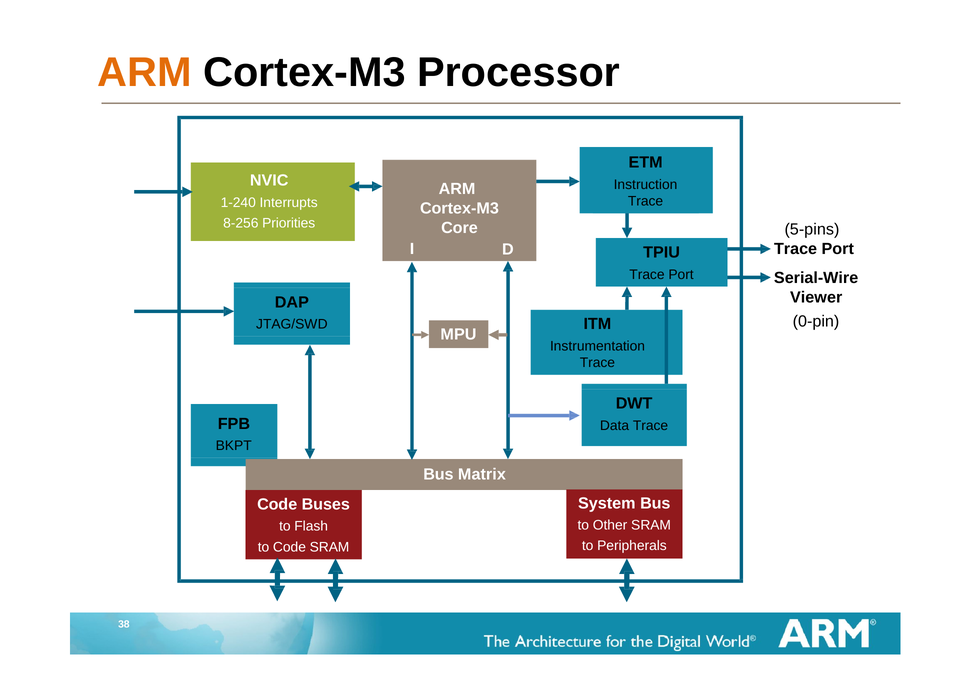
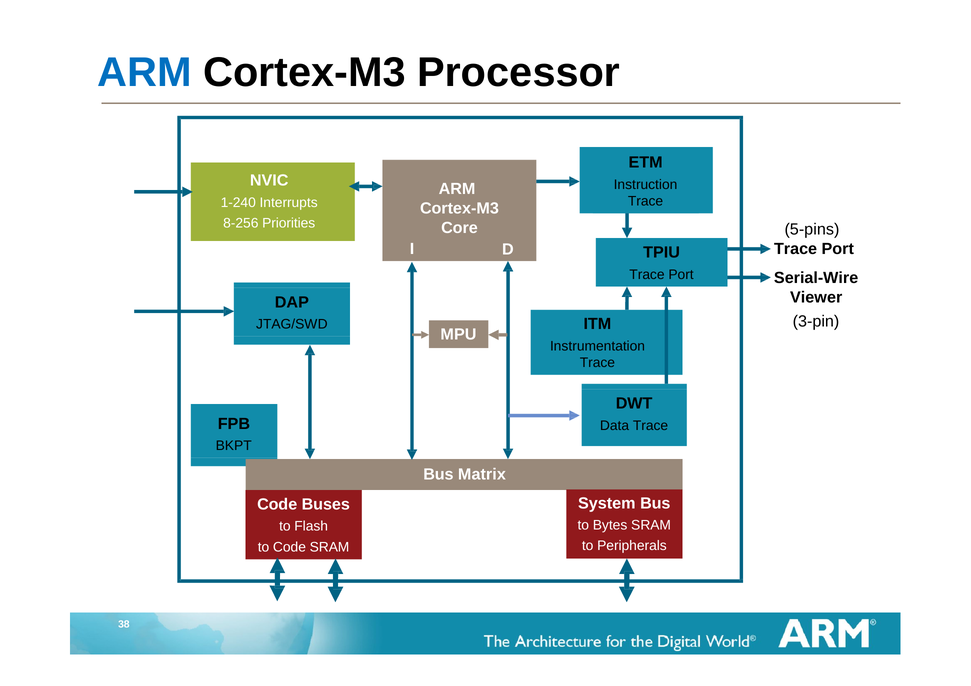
ARM at (144, 72) colour: orange -> blue
0-pin: 0-pin -> 3-pin
Other: Other -> Bytes
